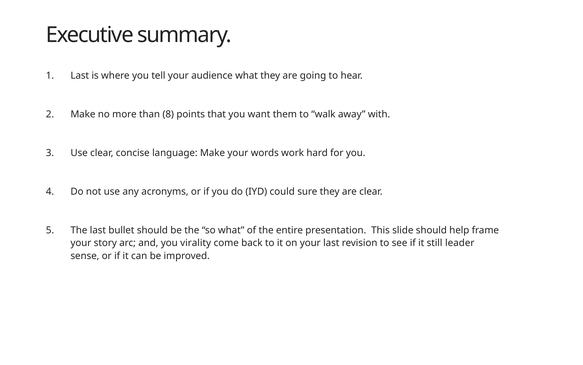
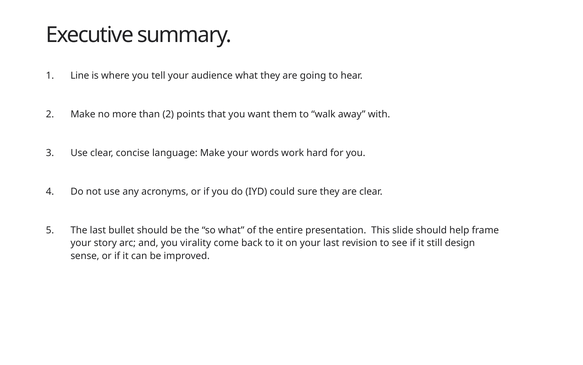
Last at (80, 76): Last -> Line
than 8: 8 -> 2
leader: leader -> design
